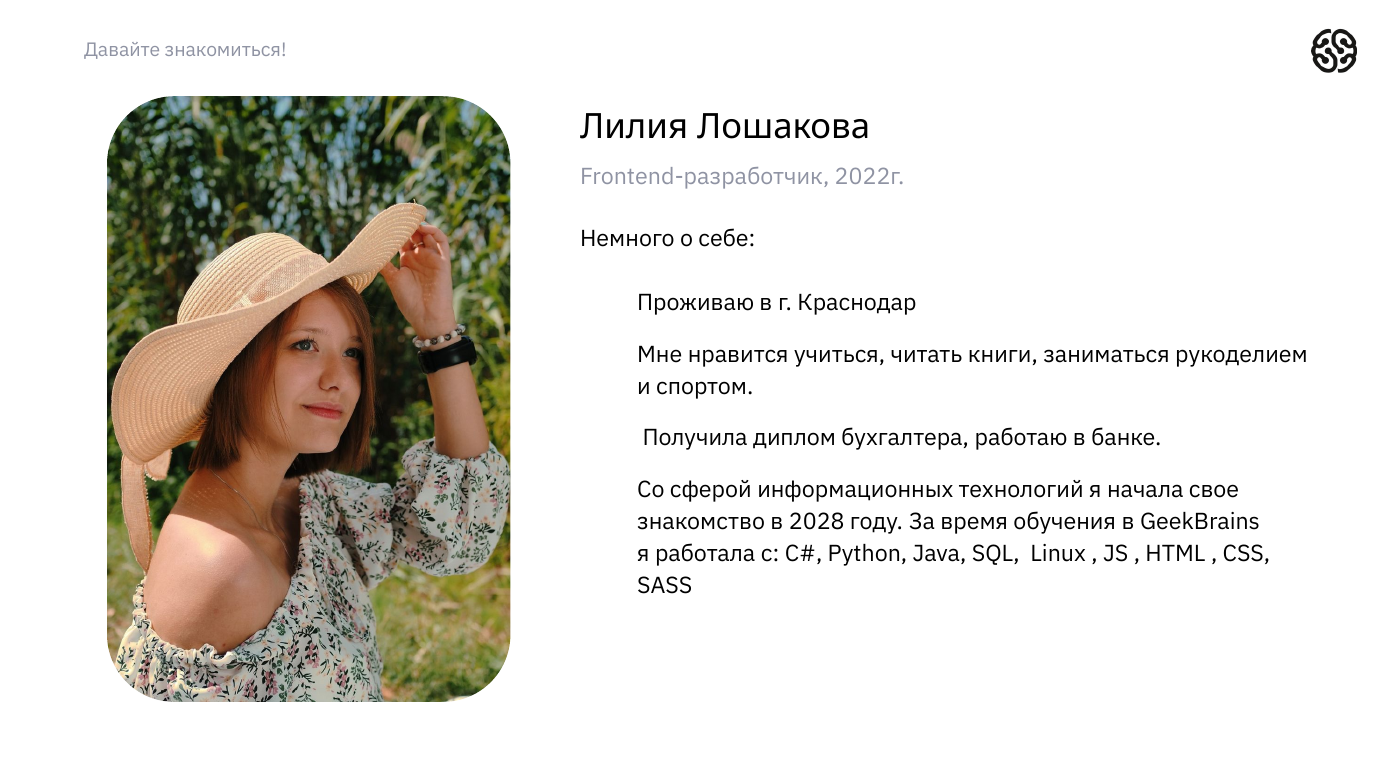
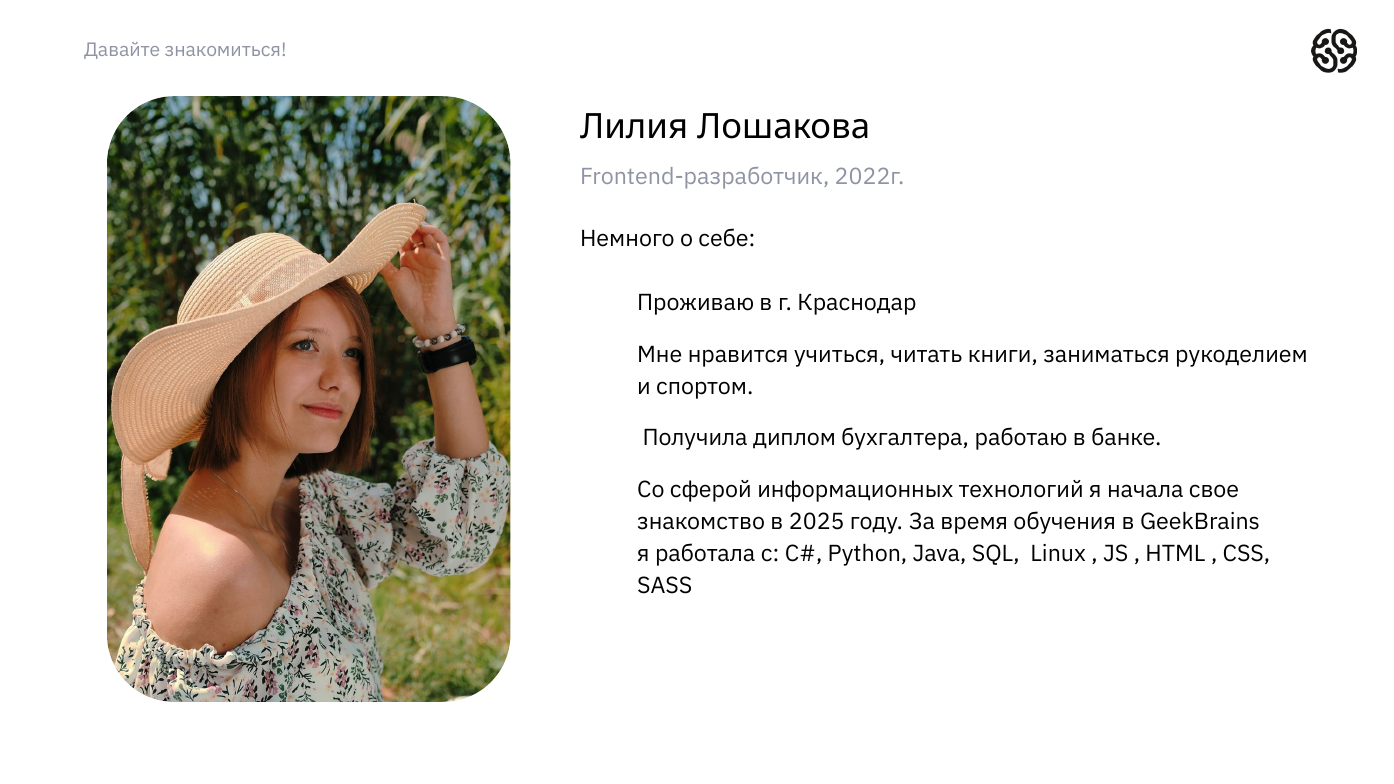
2028: 2028 -> 2025
